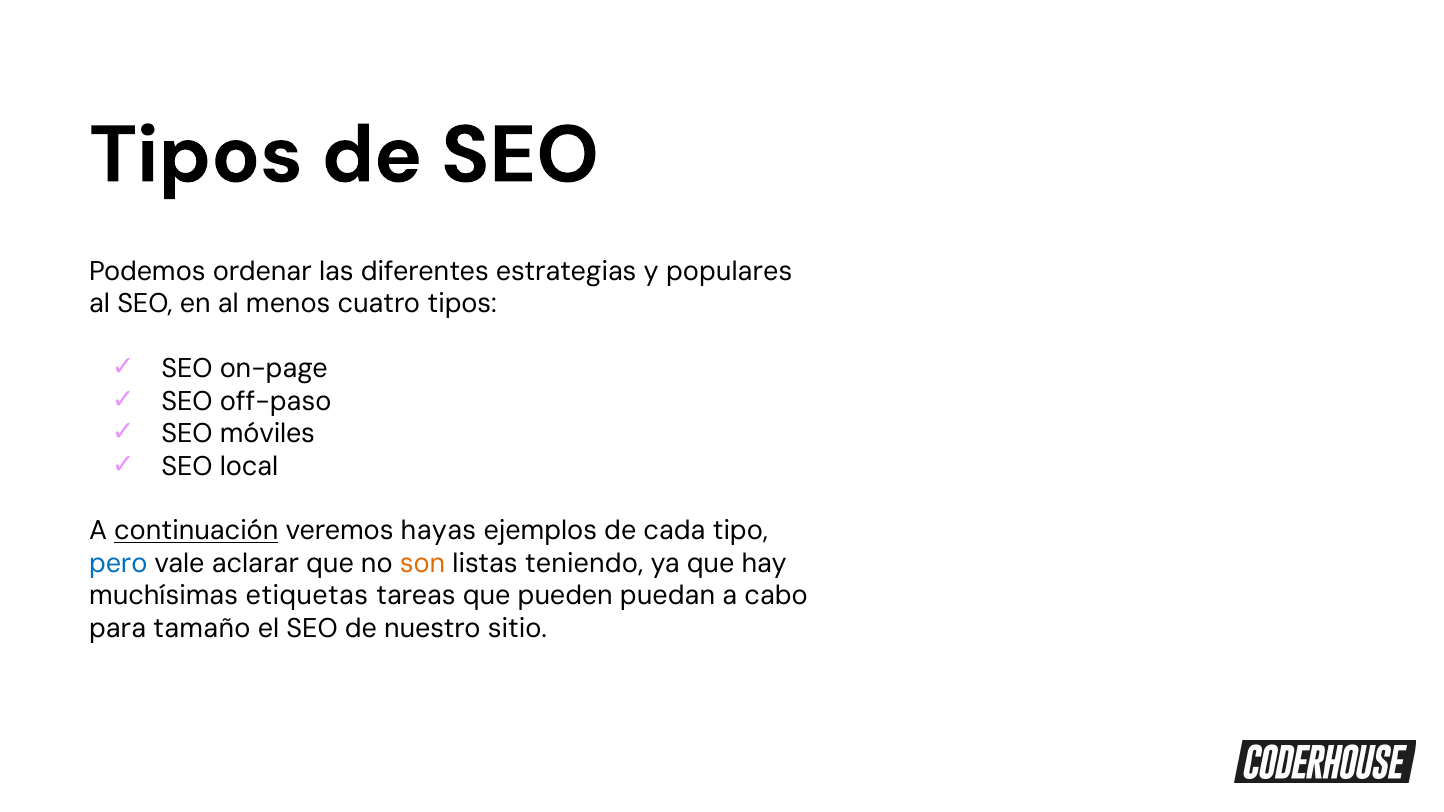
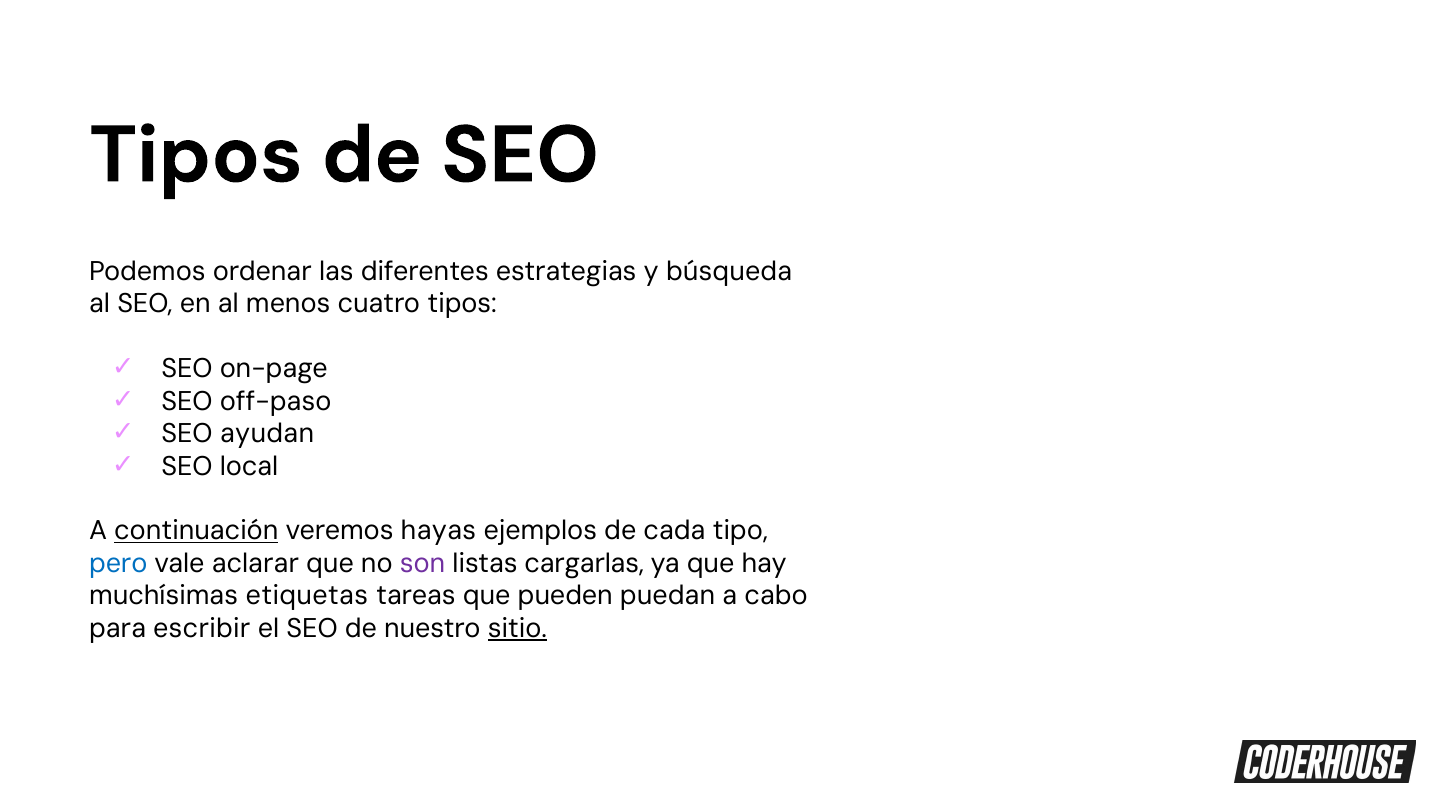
populares: populares -> búsqueda
móviles: móviles -> ayudan
son colour: orange -> purple
teniendo: teniendo -> cargarlas
tamaño: tamaño -> escribir
sitio underline: none -> present
